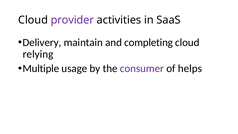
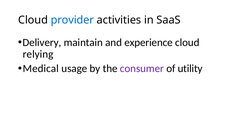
provider colour: purple -> blue
completing: completing -> experience
Multiple: Multiple -> Medical
helps: helps -> utility
